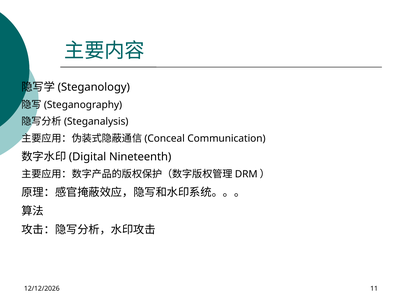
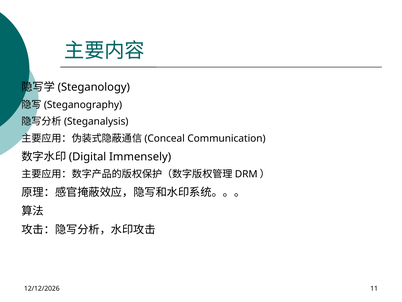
Nineteenth: Nineteenth -> Immensely
